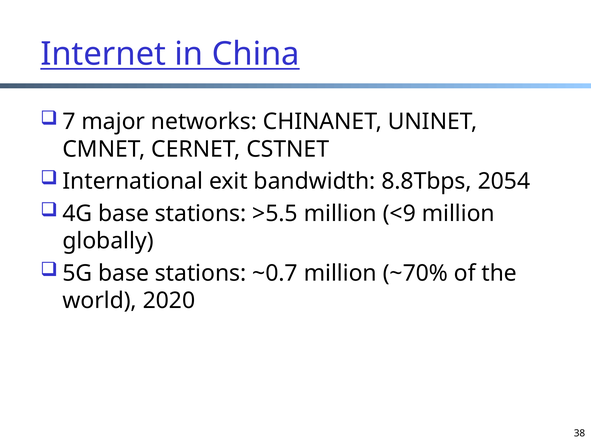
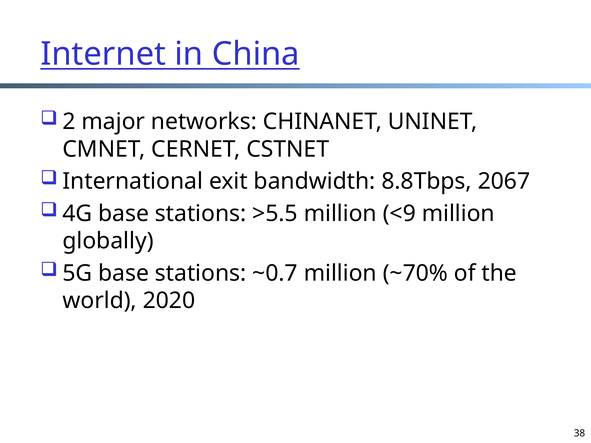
7: 7 -> 2
2054: 2054 -> 2067
